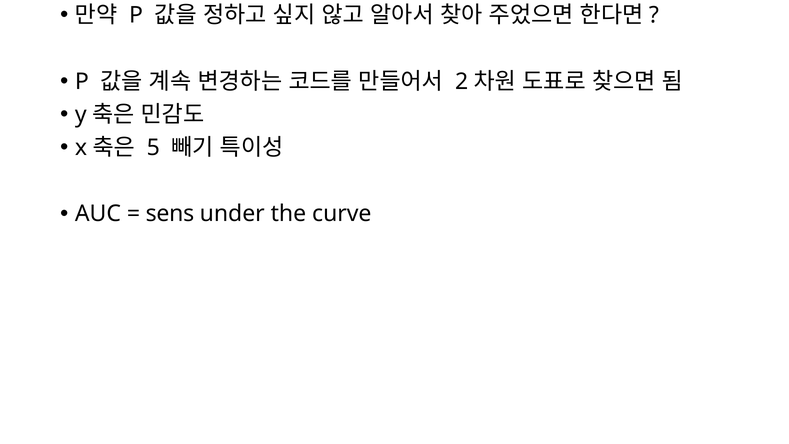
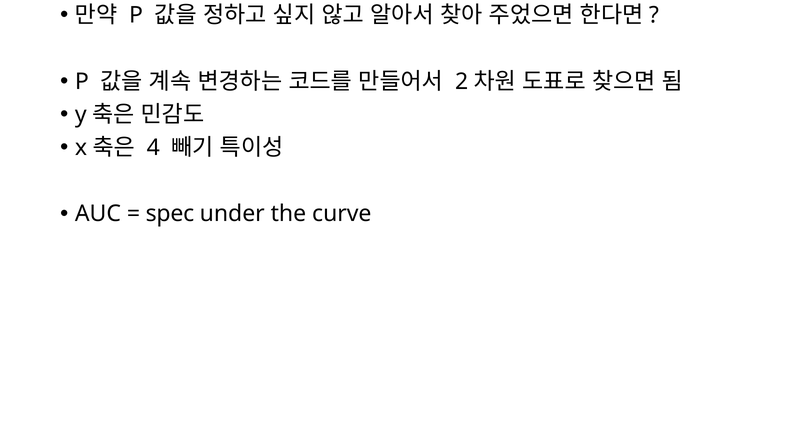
5: 5 -> 4
sens: sens -> spec
